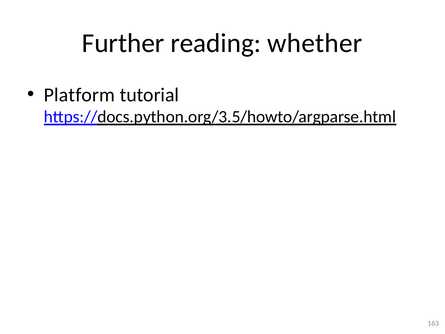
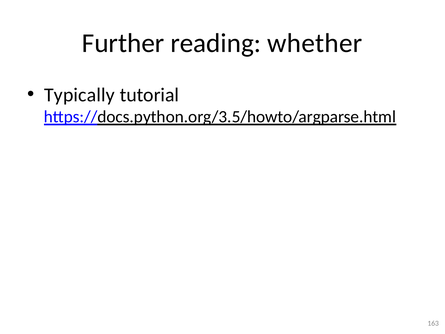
Platform: Platform -> Typically
